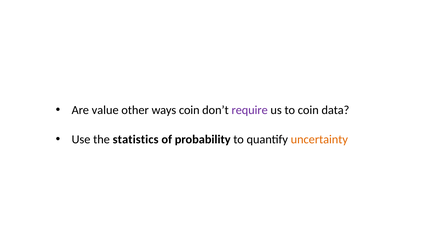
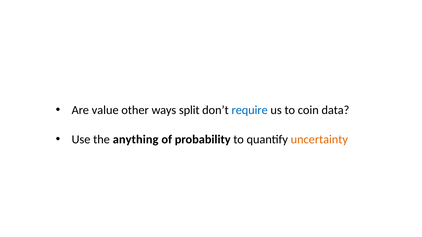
ways coin: coin -> split
require colour: purple -> blue
statistics: statistics -> anything
